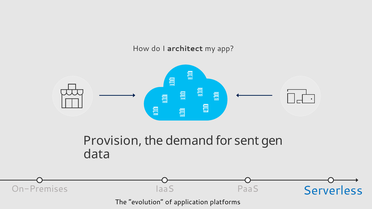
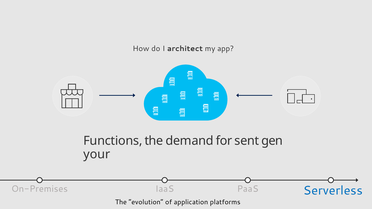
Provision: Provision -> Functions
data: data -> your
